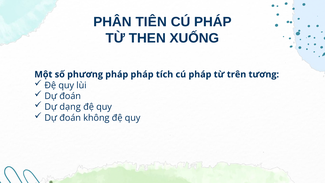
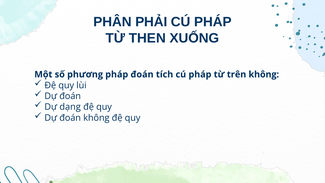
TIÊN: TIÊN -> PHẢI
pháp pháp: pháp -> đoán
trên tương: tương -> không
